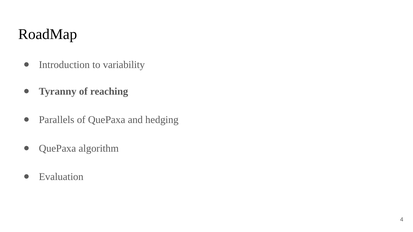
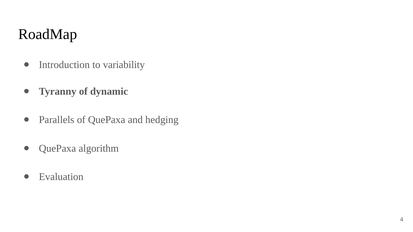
reaching: reaching -> dynamic
